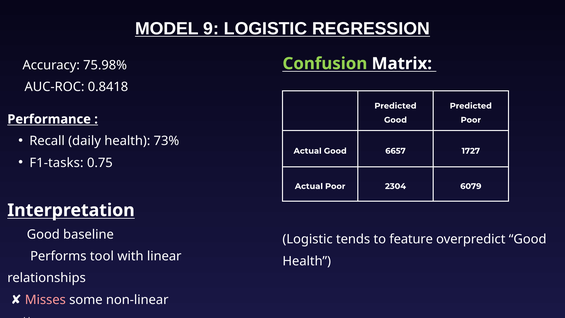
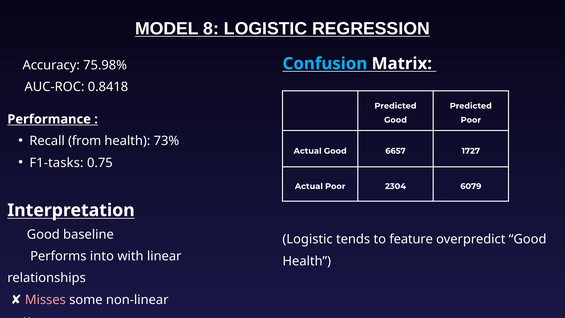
9: 9 -> 8
Confusion colour: light green -> light blue
daily: daily -> from
tool: tool -> into
